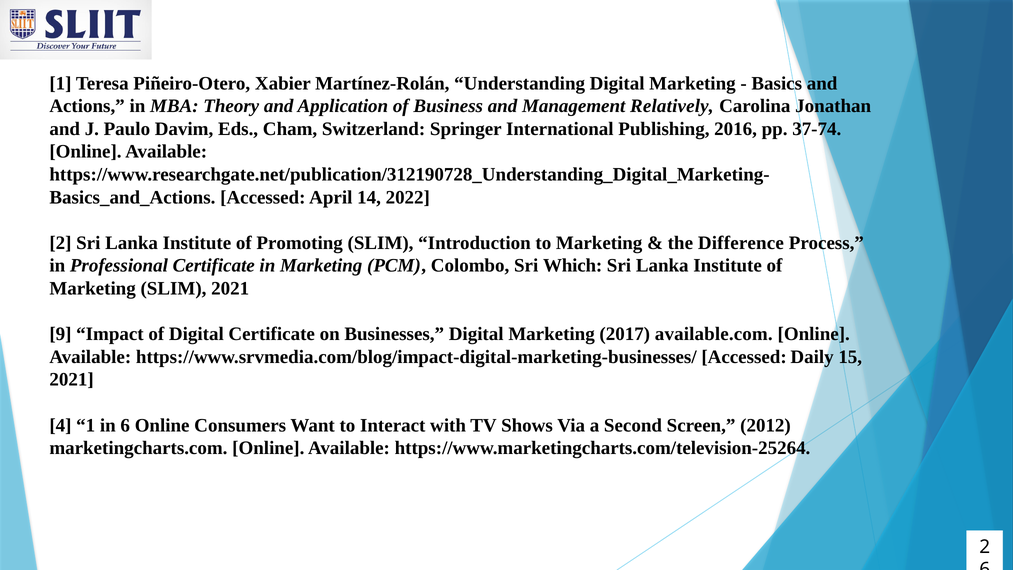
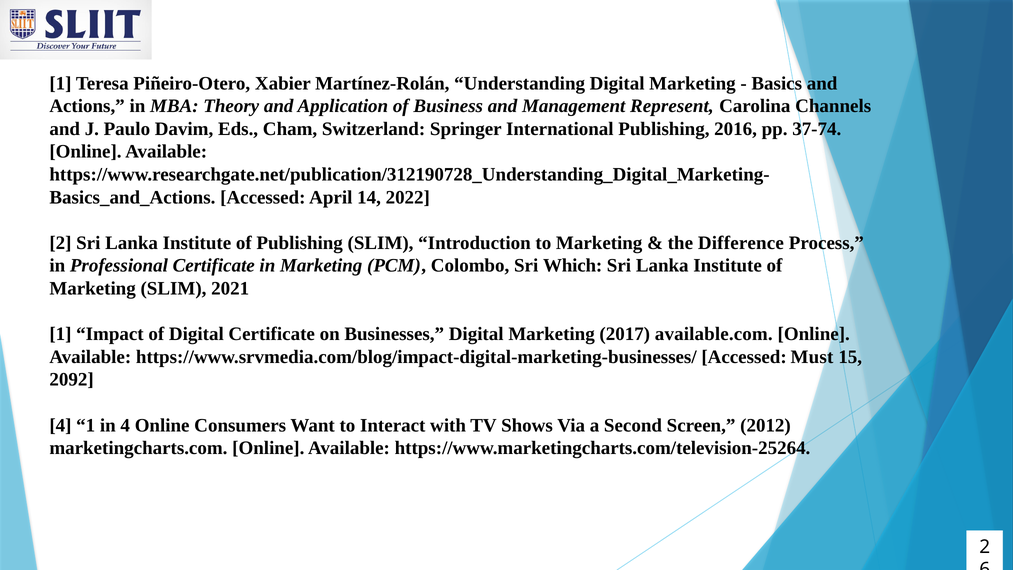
Relatively: Relatively -> Represent
Jonathan: Jonathan -> Channels
of Promoting: Promoting -> Publishing
9 at (60, 334): 9 -> 1
Daily: Daily -> Must
2021 at (72, 380): 2021 -> 2092
in 6: 6 -> 4
